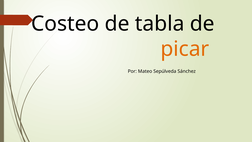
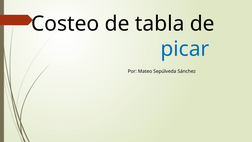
picar colour: orange -> blue
